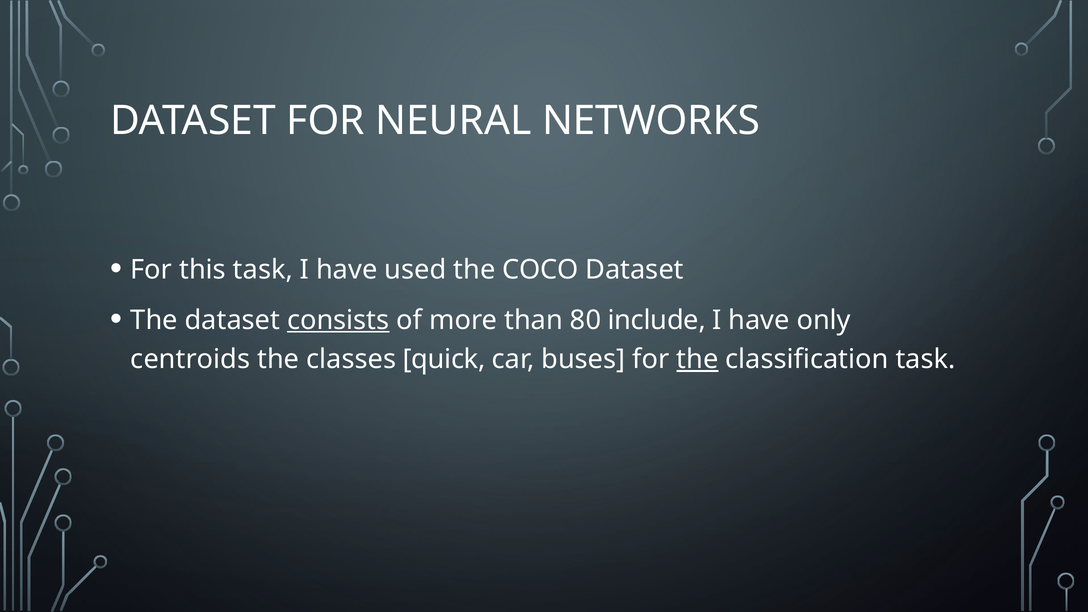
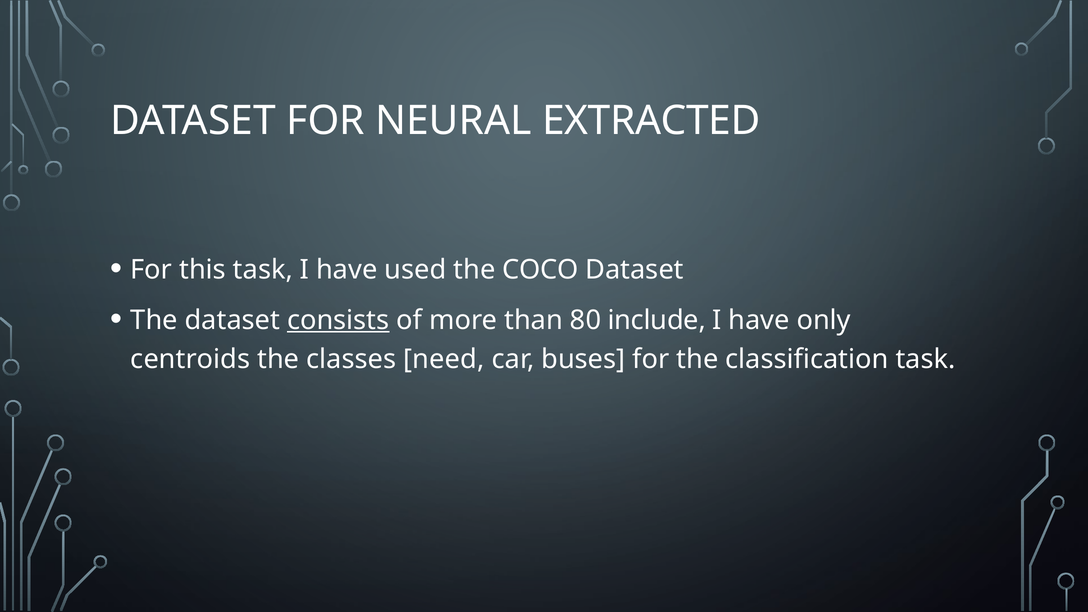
NETWORKS: NETWORKS -> EXTRACTED
quick: quick -> need
the at (697, 359) underline: present -> none
